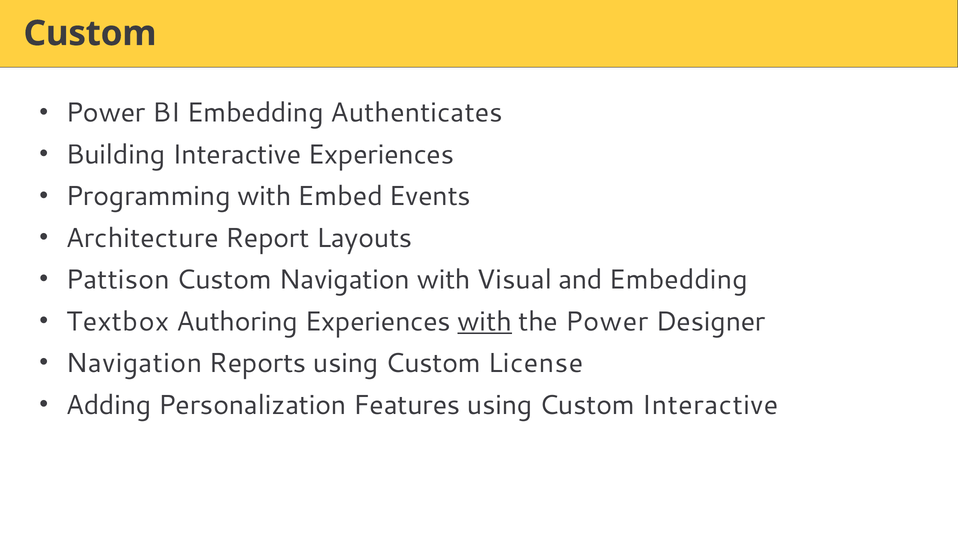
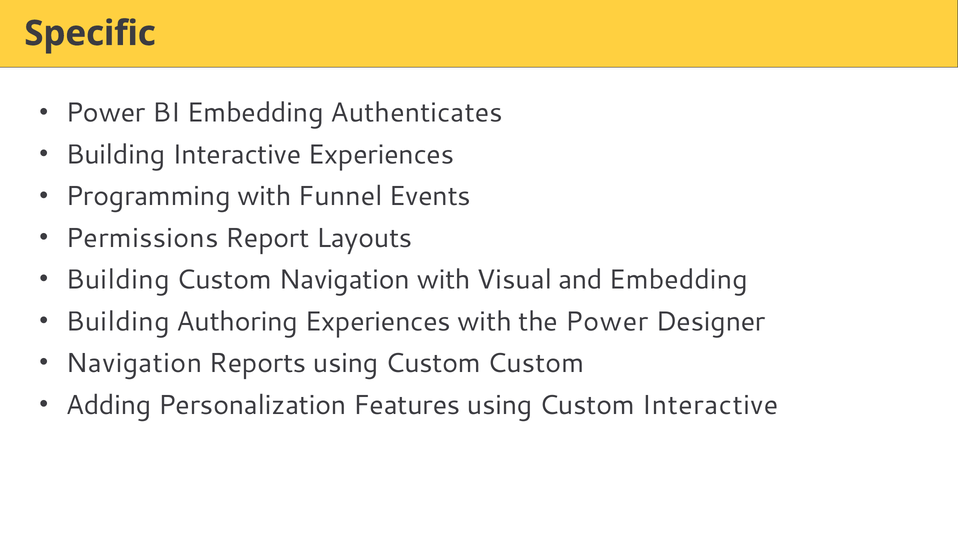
Custom at (90, 33): Custom -> Specific
Embed: Embed -> Funnel
Architecture: Architecture -> Permissions
Pattison at (118, 280): Pattison -> Building
Textbox at (118, 321): Textbox -> Building
with at (485, 321) underline: present -> none
Custom License: License -> Custom
